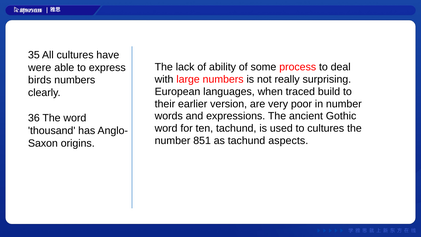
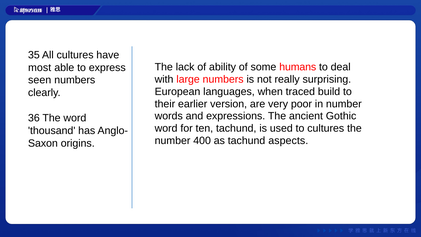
process: process -> humans
were: were -> most
birds: birds -> seen
851: 851 -> 400
